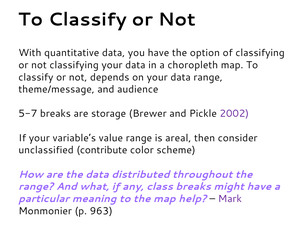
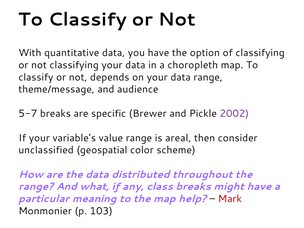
storage: storage -> specific
contribute: contribute -> geospatial
Mark colour: purple -> red
963: 963 -> 103
